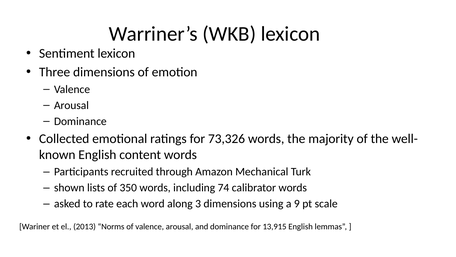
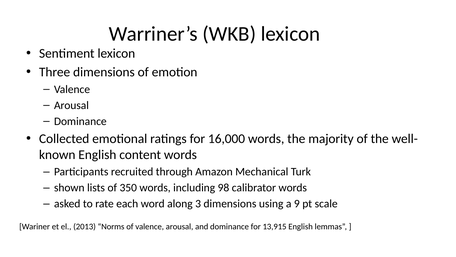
73,326: 73,326 -> 16,000
74: 74 -> 98
